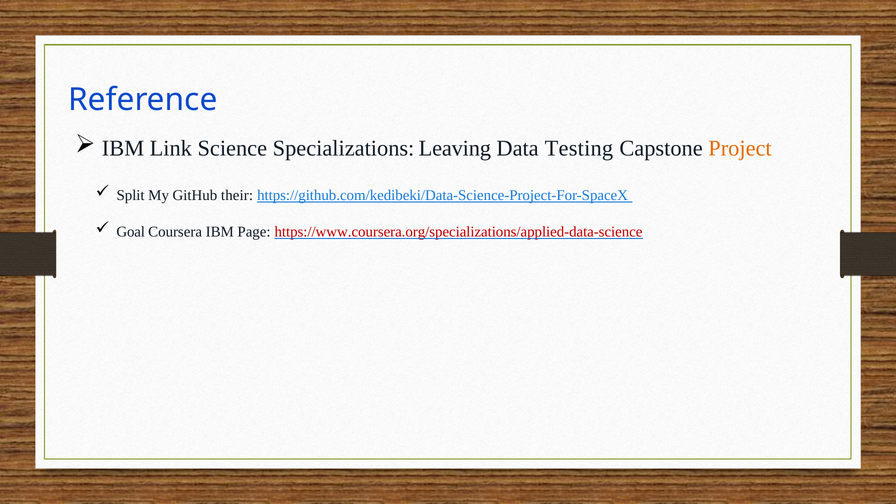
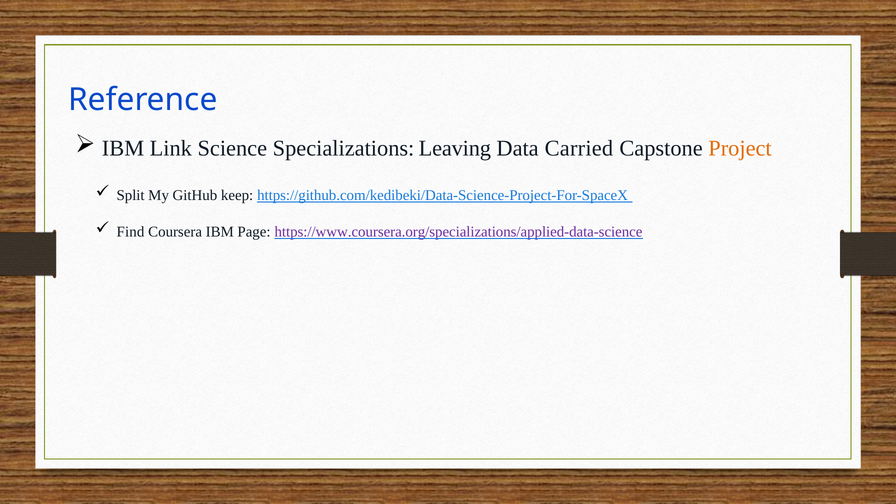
Testing: Testing -> Carried
their: their -> keep
Goal: Goal -> Find
https://www.coursera.org/specializations/applied-data-science colour: red -> purple
